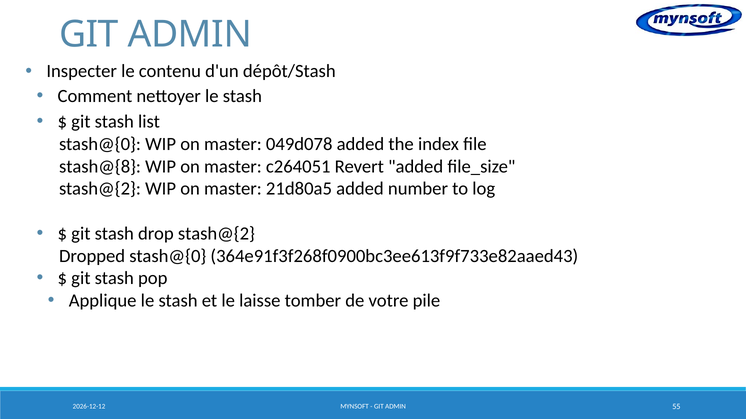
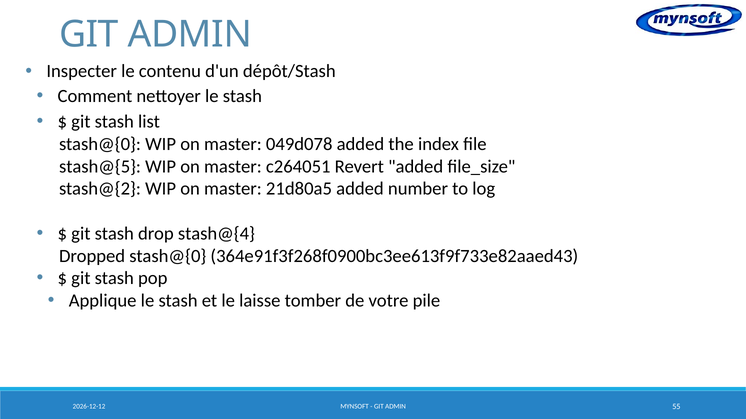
stash@{8: stash@{8 -> stash@{5
drop stash@{2: stash@{2 -> stash@{4
